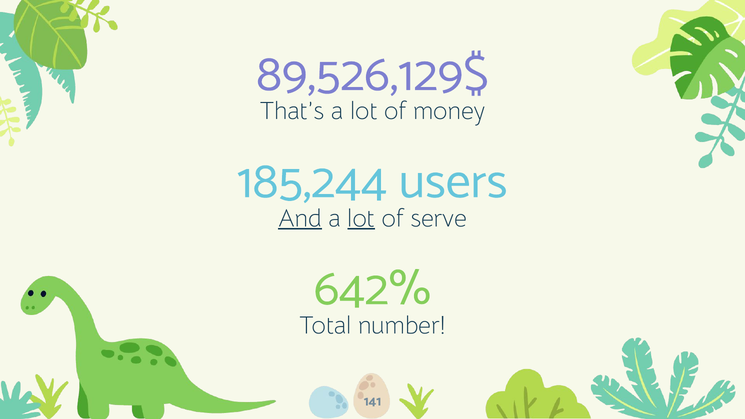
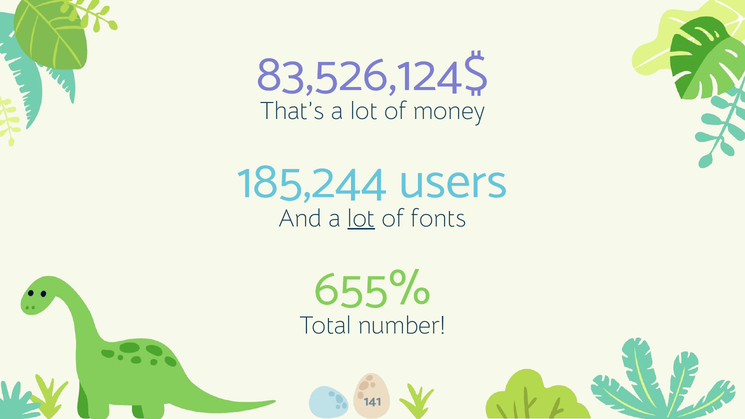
89,526,129$: 89,526,129$ -> 83,526,124$
And underline: present -> none
serve: serve -> fonts
642%: 642% -> 655%
